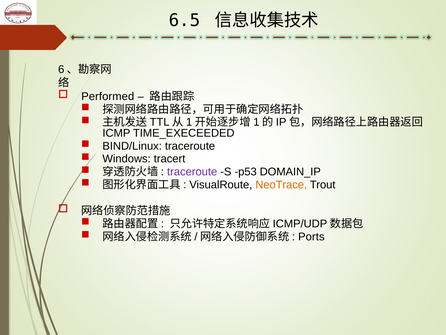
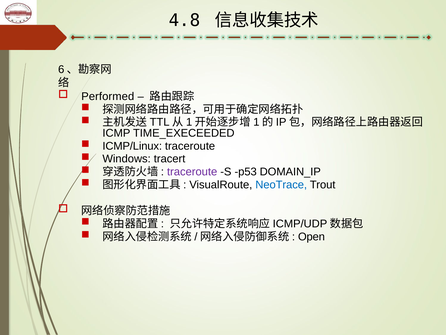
6.5: 6.5 -> 4.8
BIND/Linux: BIND/Linux -> ICMP/Linux
NeoTrace colour: orange -> blue
Ports: Ports -> Open
